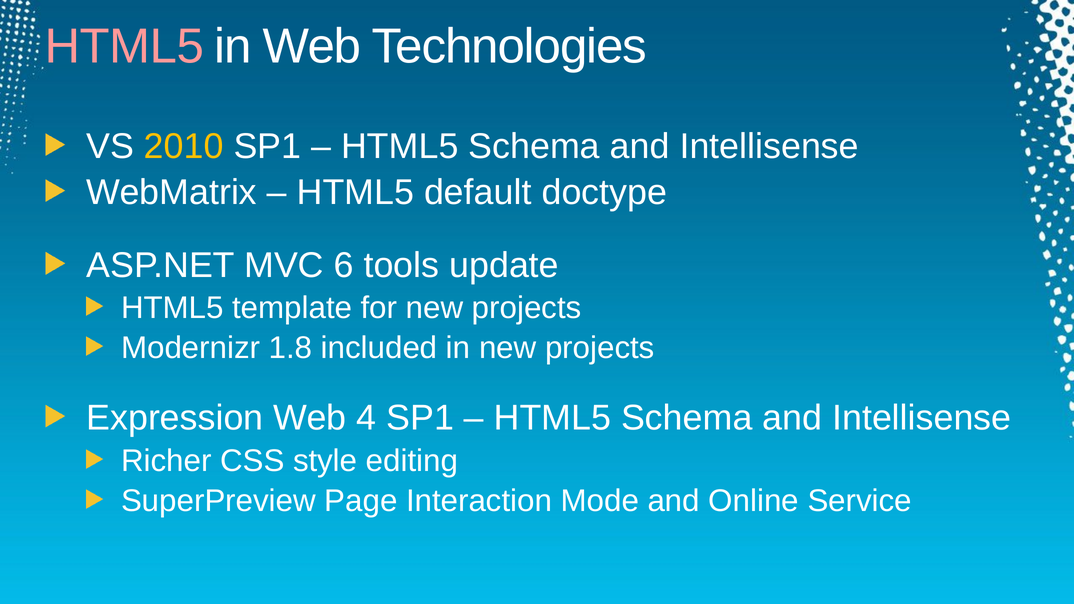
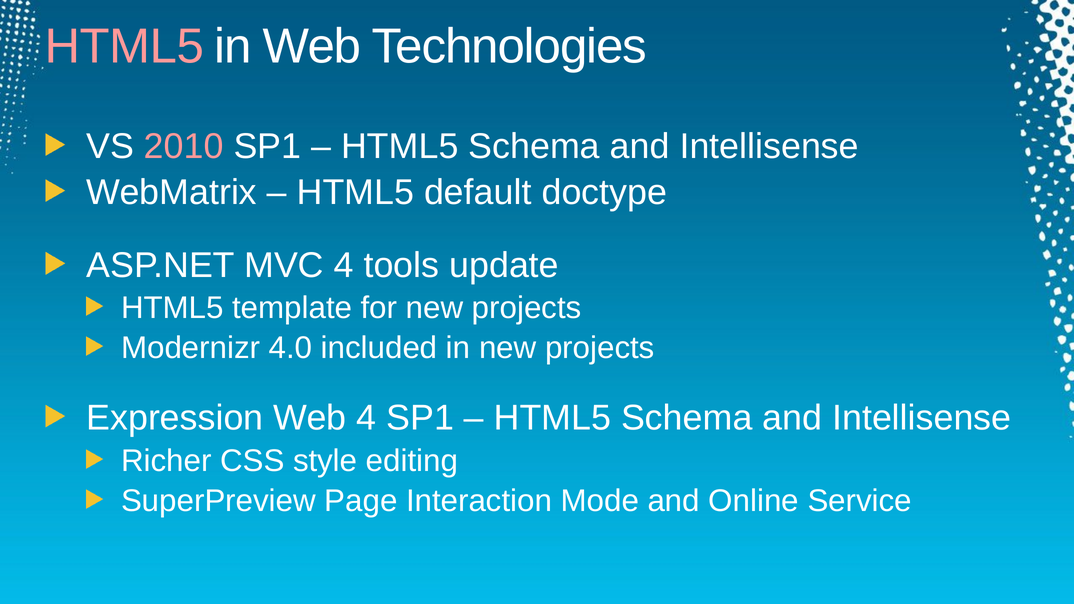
2010 colour: yellow -> pink
MVC 6: 6 -> 4
1.8: 1.8 -> 4.0
